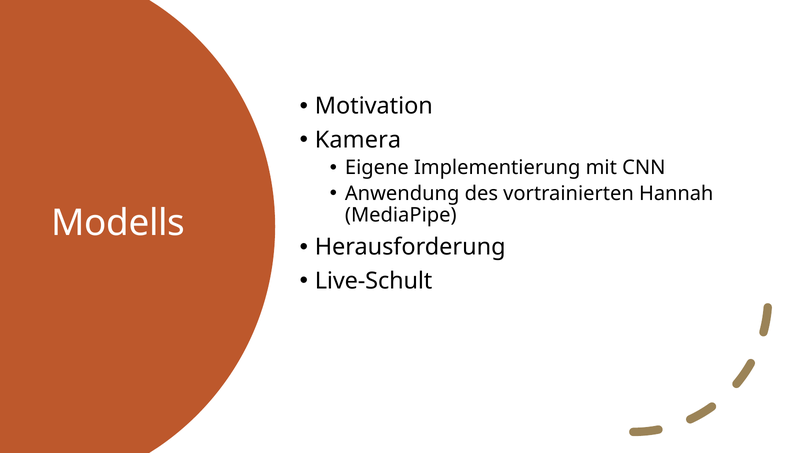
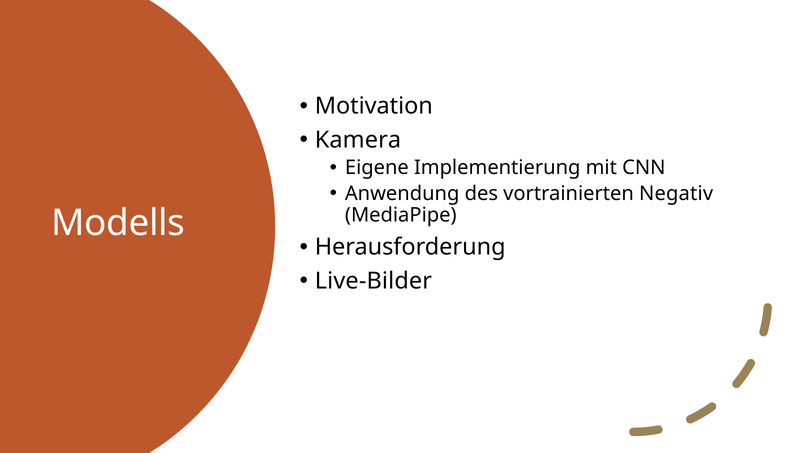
Hannah: Hannah -> Negativ
Live-Schult: Live-Schult -> Live-Bilder
